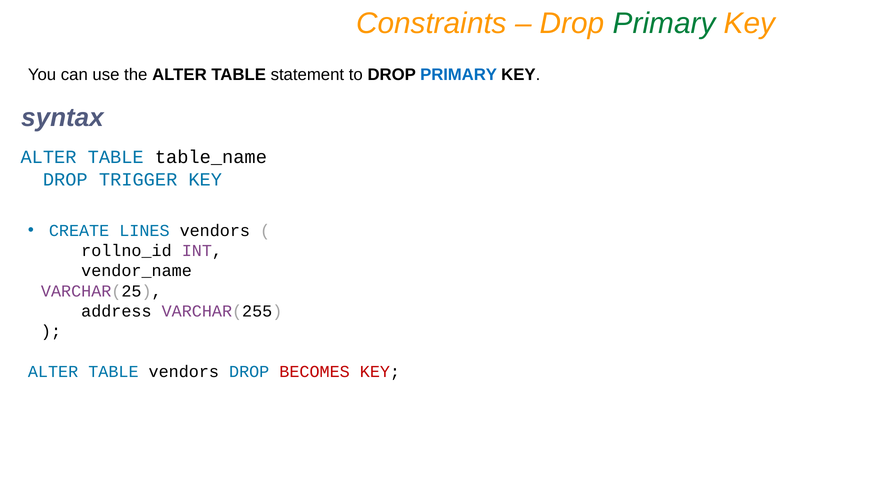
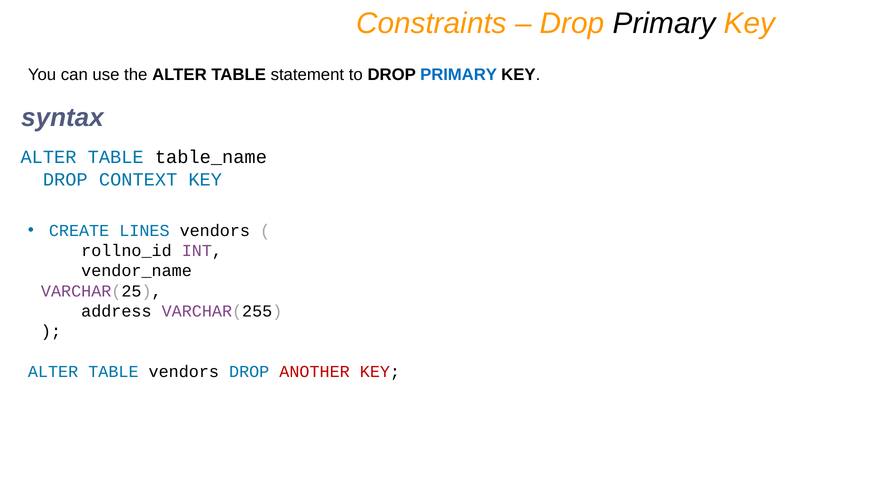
Primary at (664, 23) colour: green -> black
TRIGGER: TRIGGER -> CONTEXT
BECOMES: BECOMES -> ANOTHER
